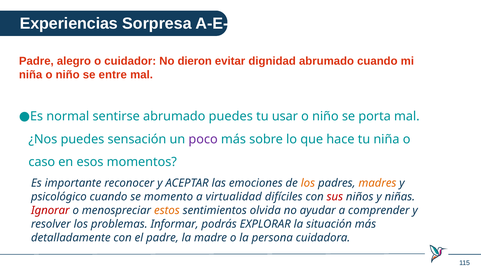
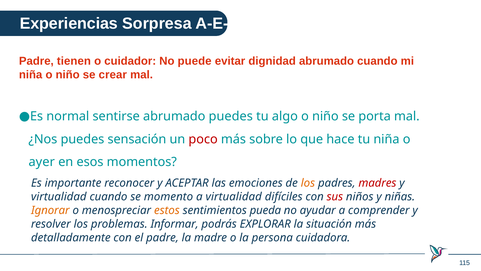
alegro: alegro -> tienen
dieron: dieron -> puede
entre: entre -> crear
usar: usar -> algo
poco colour: purple -> red
caso: caso -> ayer
madres colour: orange -> red
psicológico at (59, 196): psicológico -> virtualidad
Ignorar colour: red -> orange
olvida: olvida -> pueda
